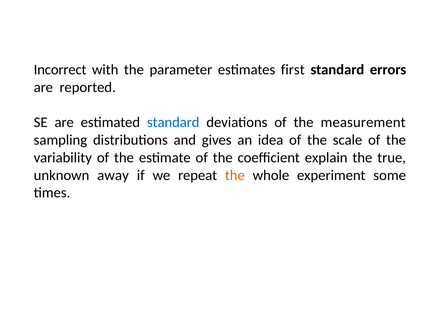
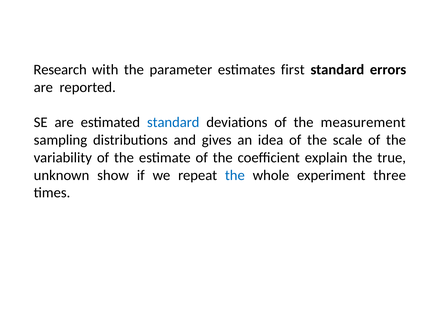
Incorrect: Incorrect -> Research
away: away -> show
the at (235, 175) colour: orange -> blue
some: some -> three
